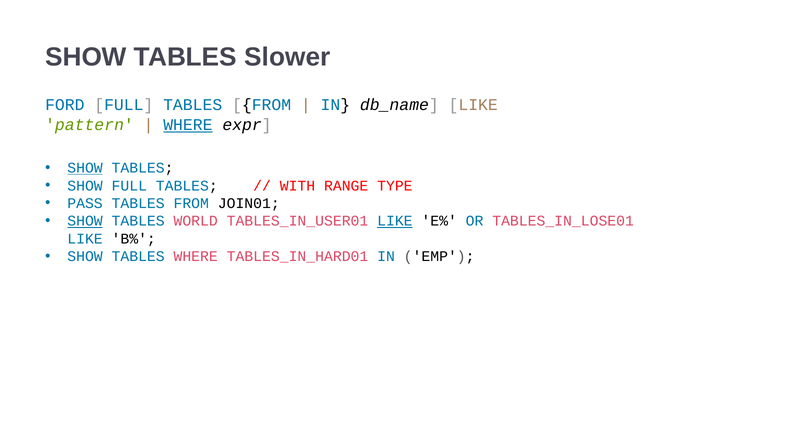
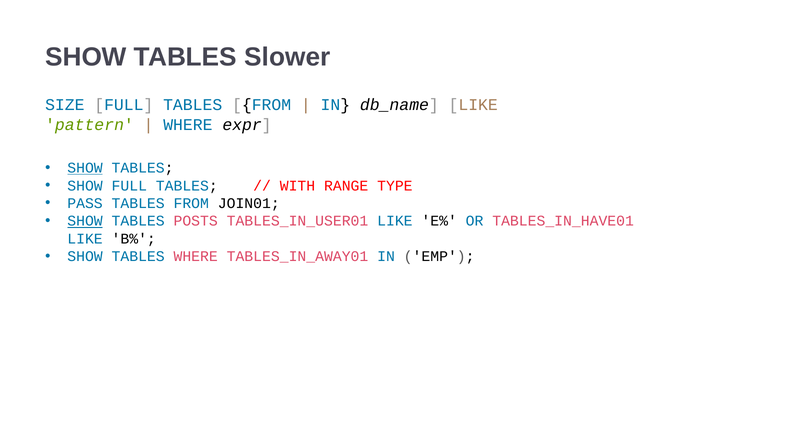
FORD: FORD -> SIZE
WHERE at (188, 125) underline: present -> none
WORLD: WORLD -> POSTS
LIKE at (395, 221) underline: present -> none
TABLES_IN_LOSE01: TABLES_IN_LOSE01 -> TABLES_IN_HAVE01
TABLES_IN_HARD01: TABLES_IN_HARD01 -> TABLES_IN_AWAY01
